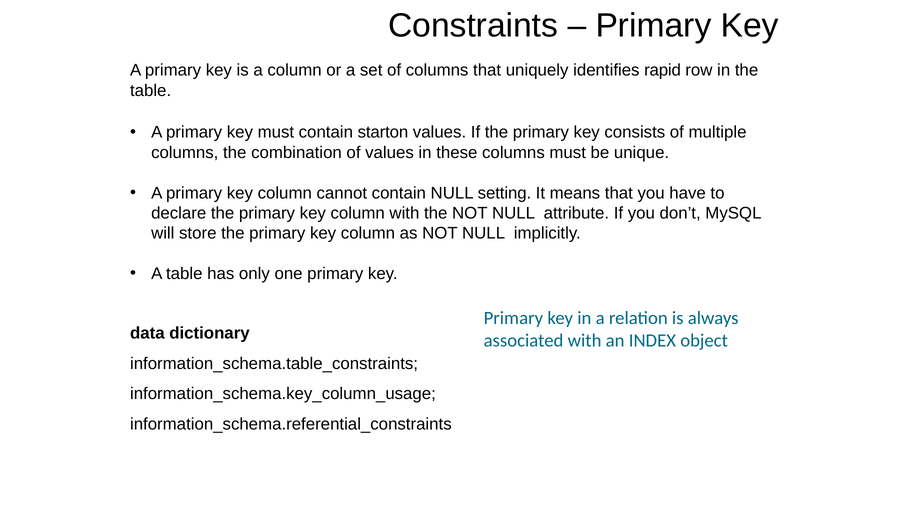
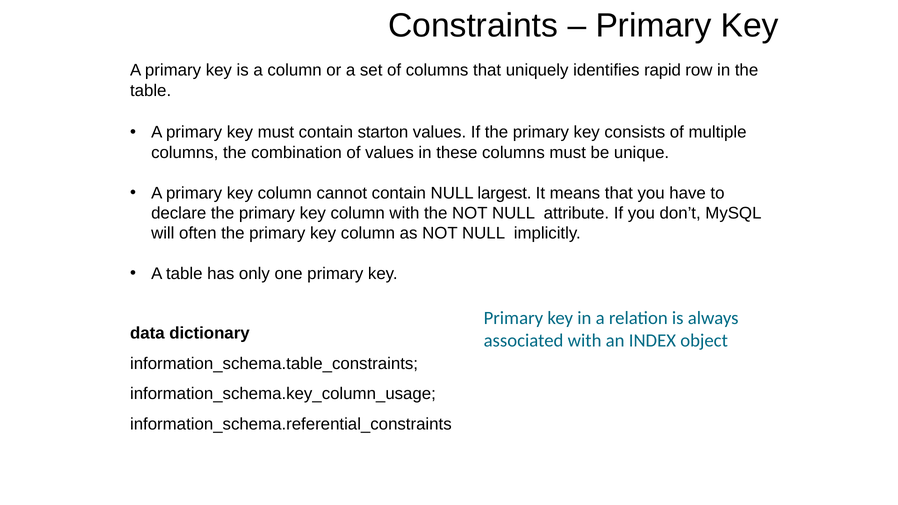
setting: setting -> largest
store: store -> often
